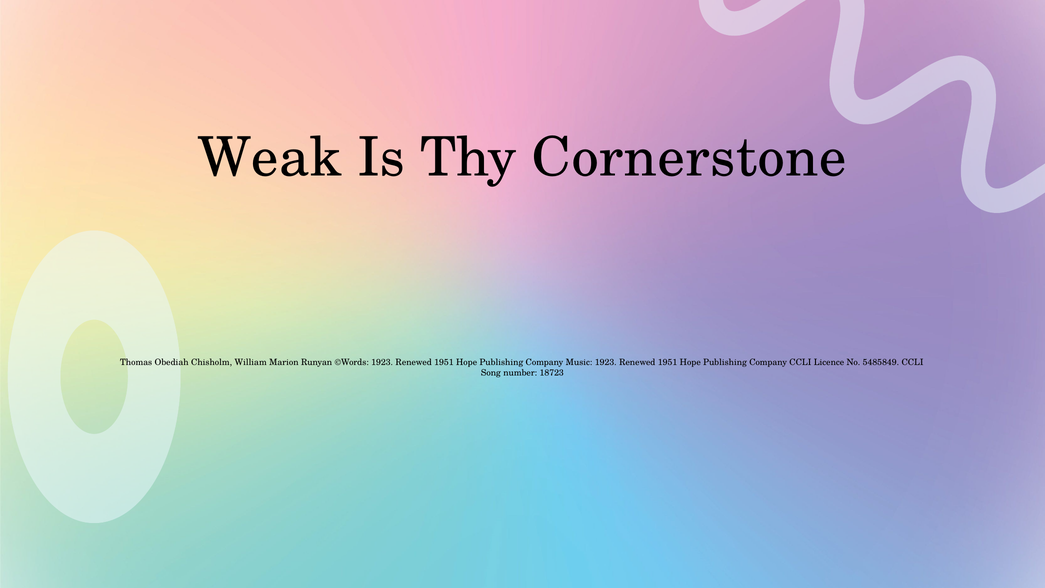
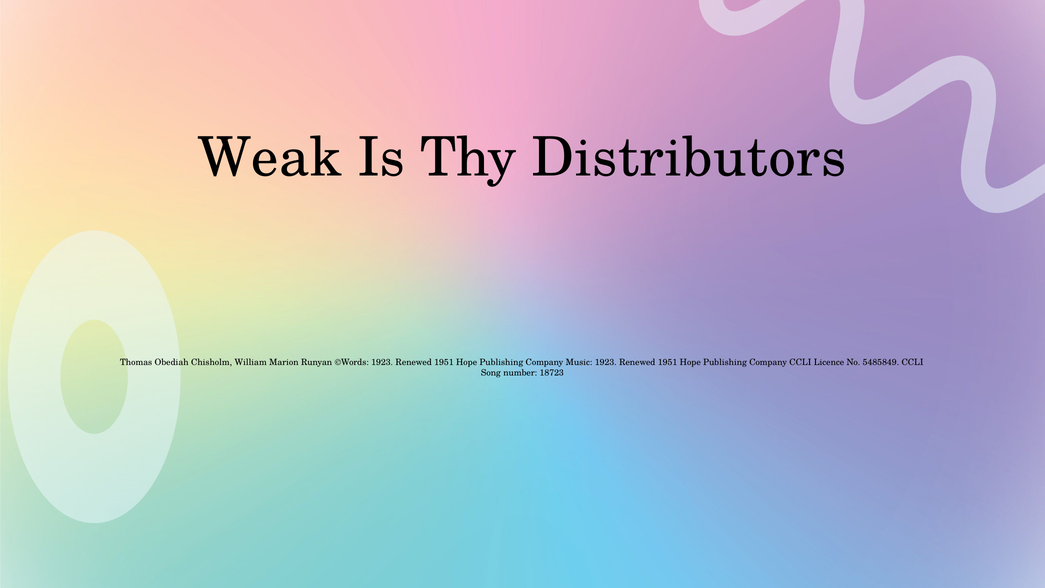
Cornerstone: Cornerstone -> Distributors
